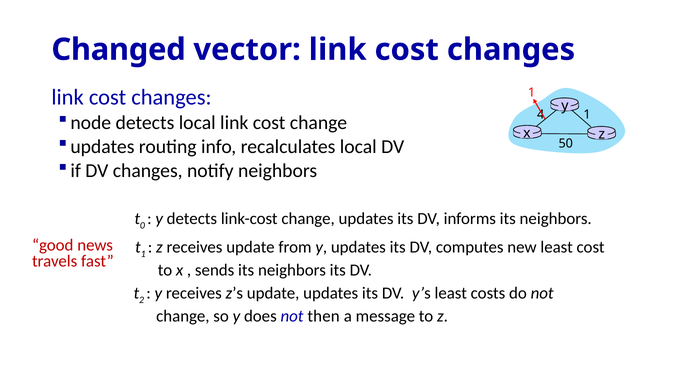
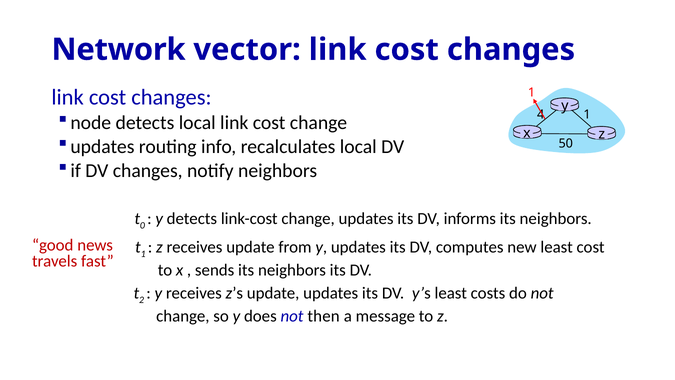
Changed: Changed -> Network
